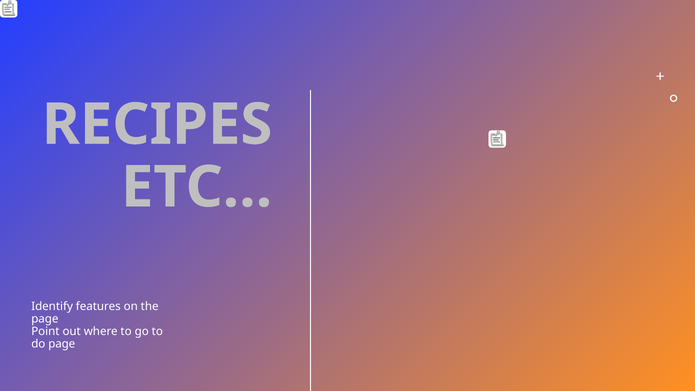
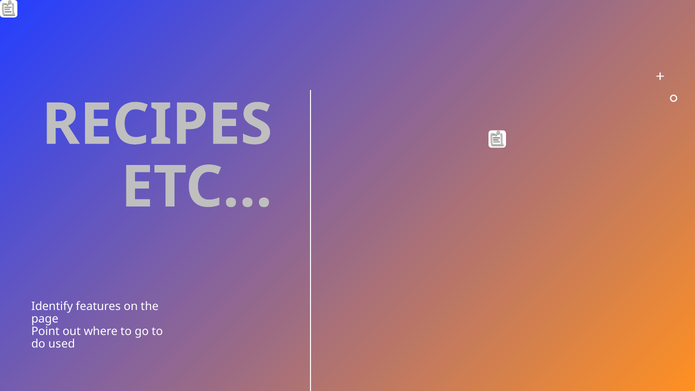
do page: page -> used
